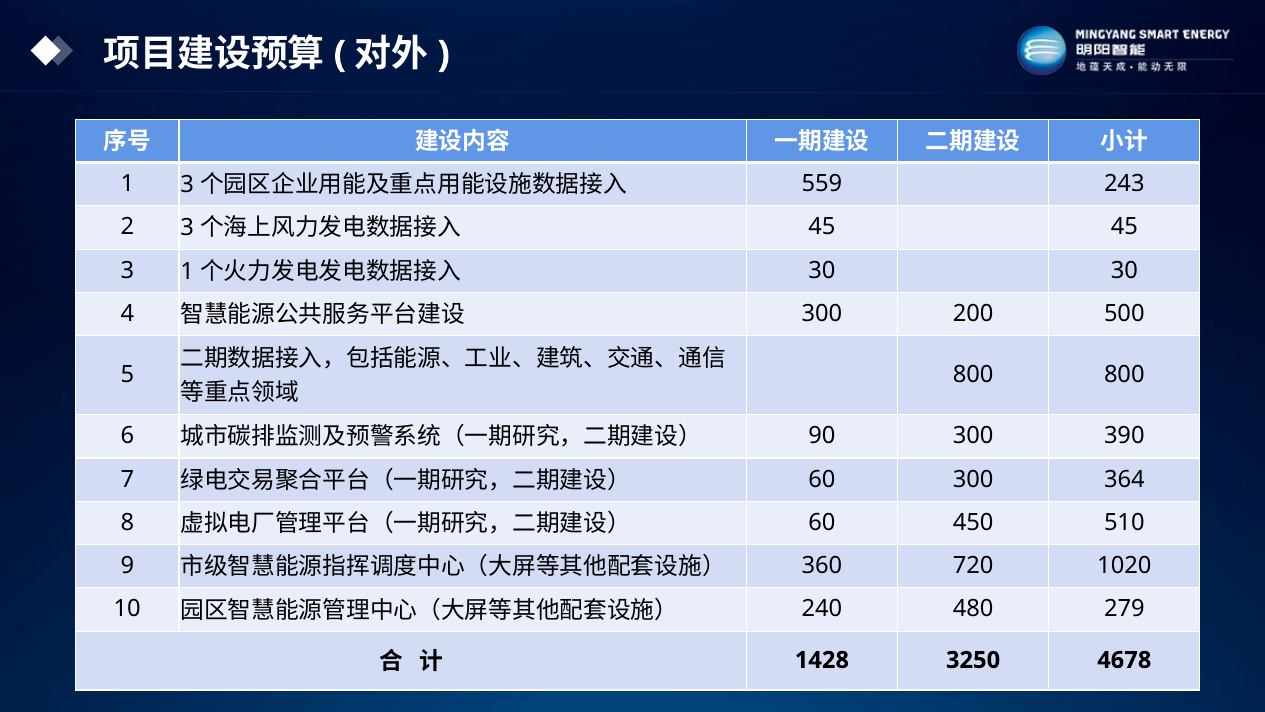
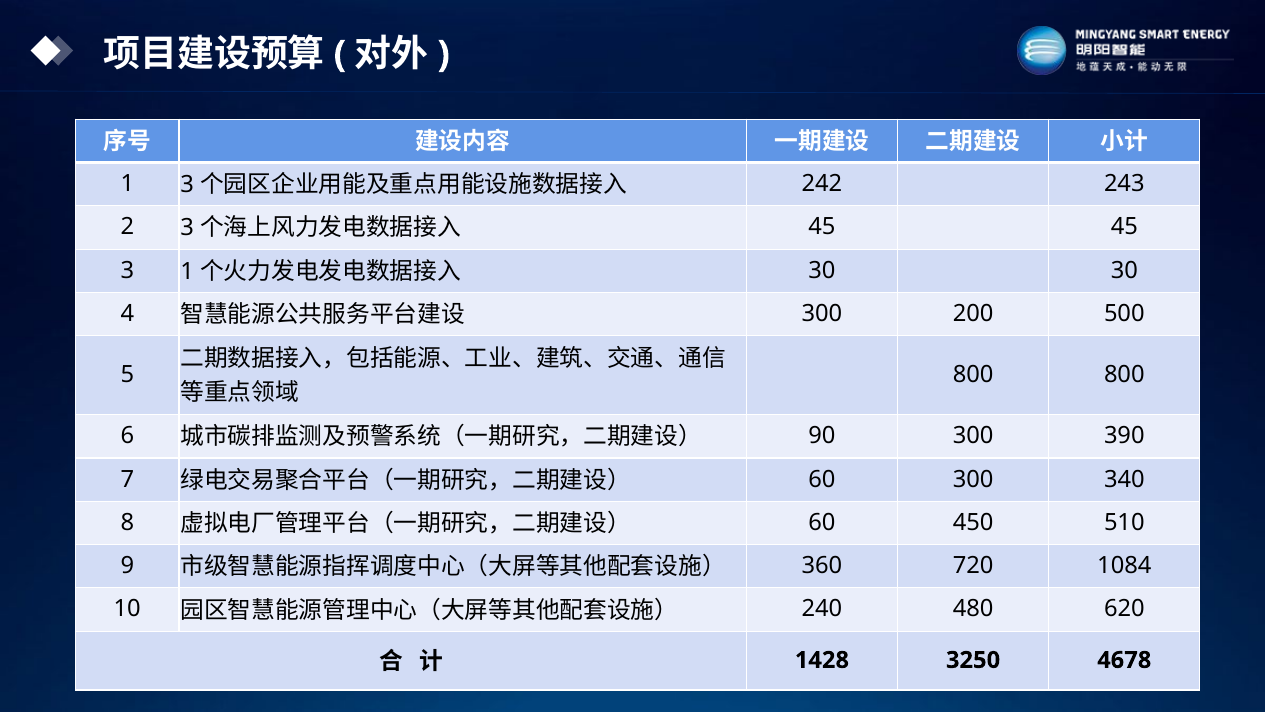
559: 559 -> 242
364: 364 -> 340
1020: 1020 -> 1084
279: 279 -> 620
